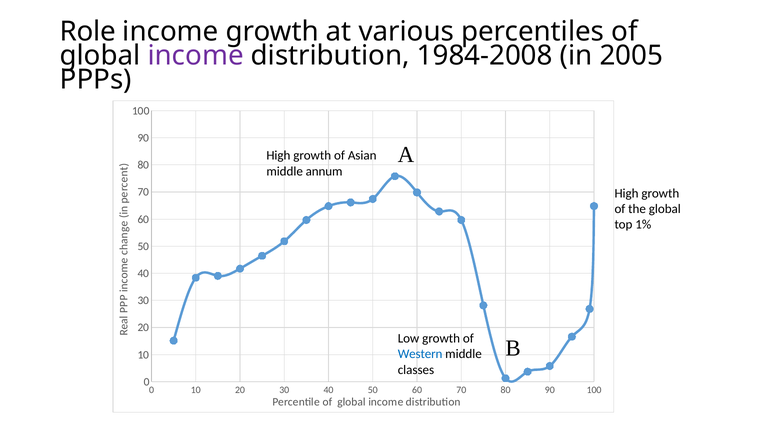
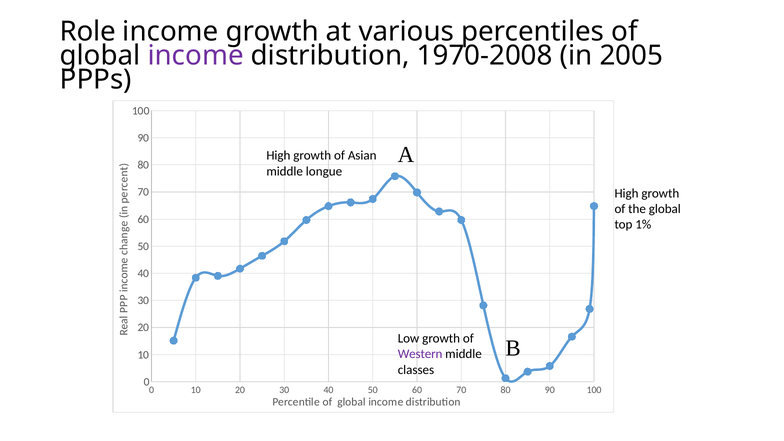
1984-2008: 1984-2008 -> 1970-2008
annum: annum -> longue
Western colour: blue -> purple
